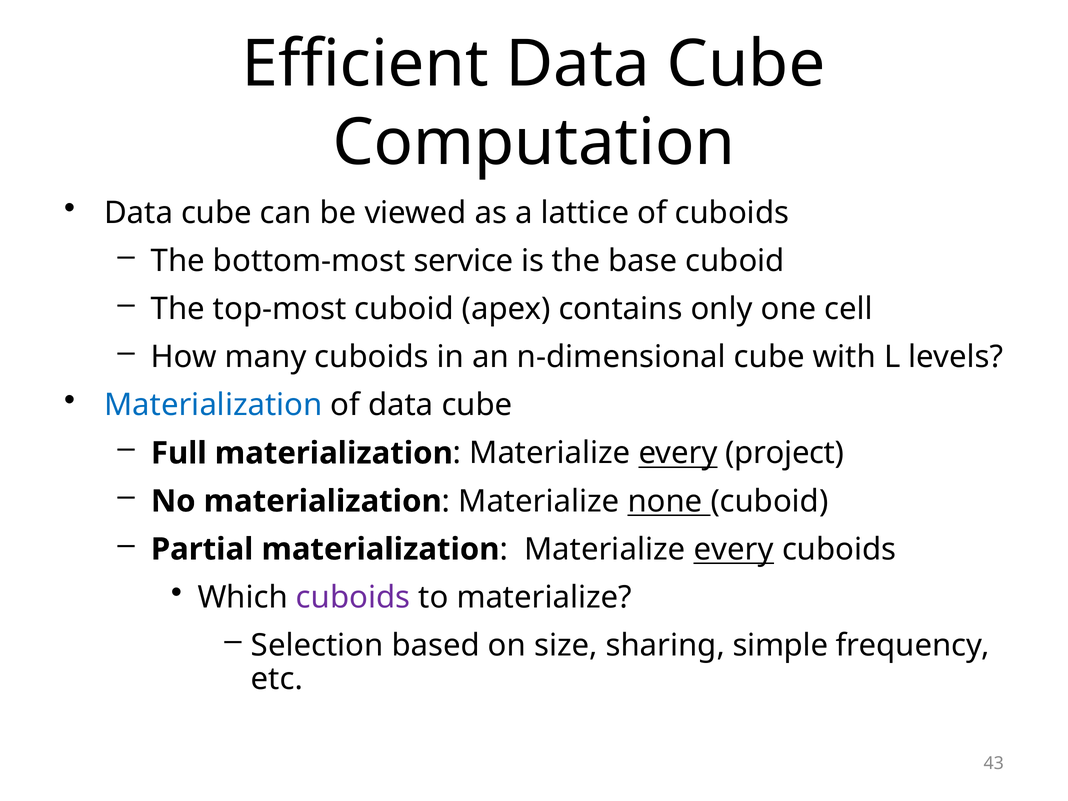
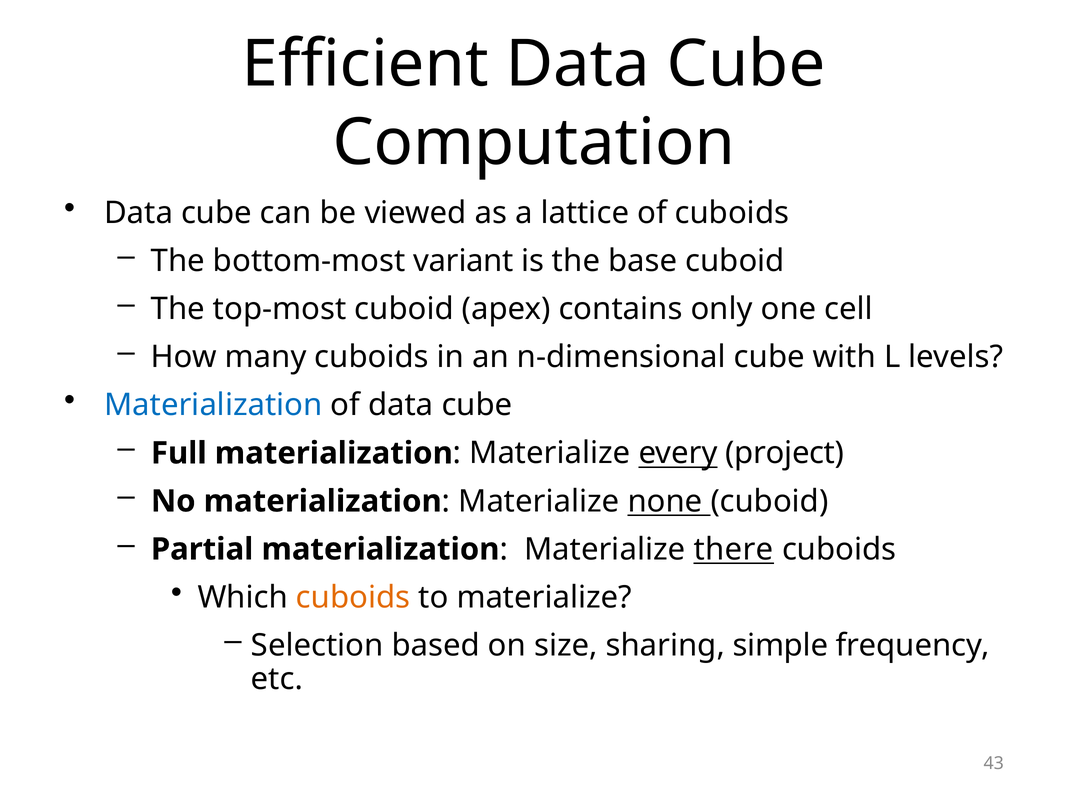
service: service -> variant
every at (734, 549): every -> there
cuboids at (353, 597) colour: purple -> orange
